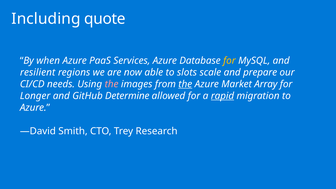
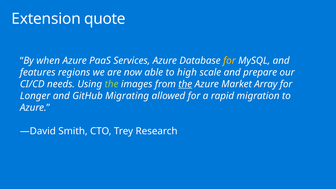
Including: Including -> Extension
resilient: resilient -> features
slots: slots -> high
the at (112, 84) colour: pink -> light green
Determine: Determine -> Migrating
rapid underline: present -> none
